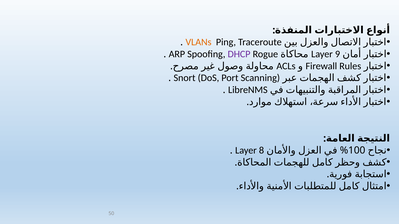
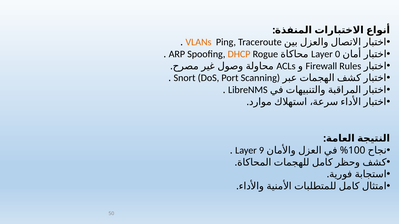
DHCP colour: purple -> orange
9: 9 -> 0
8: 8 -> 9
